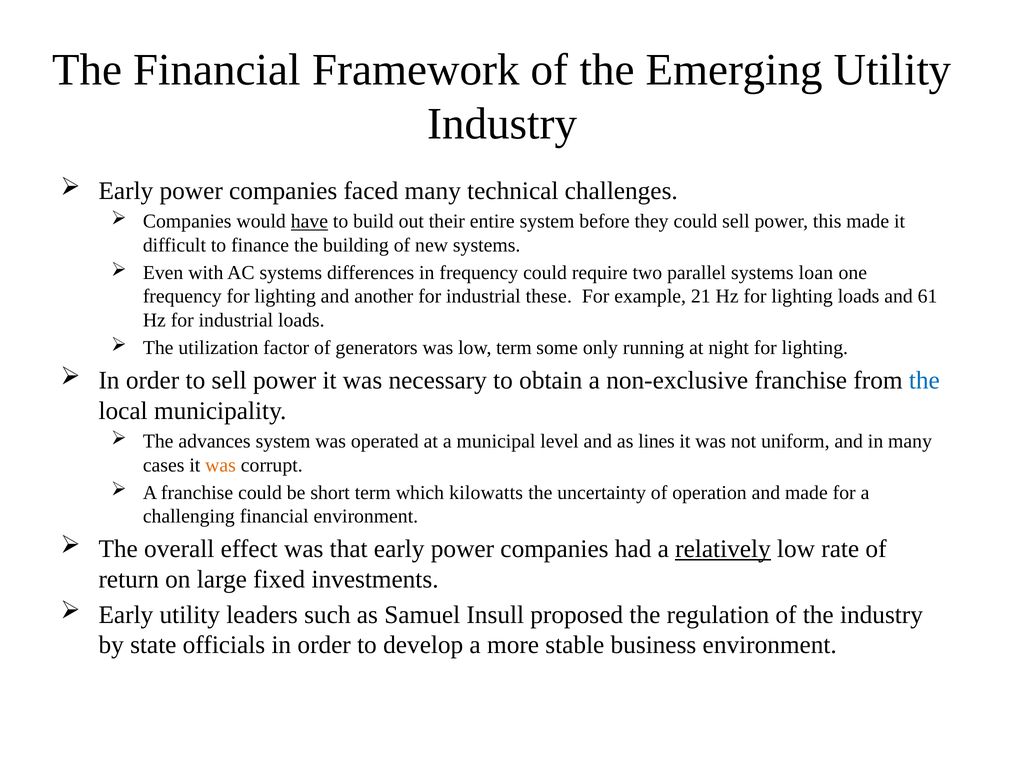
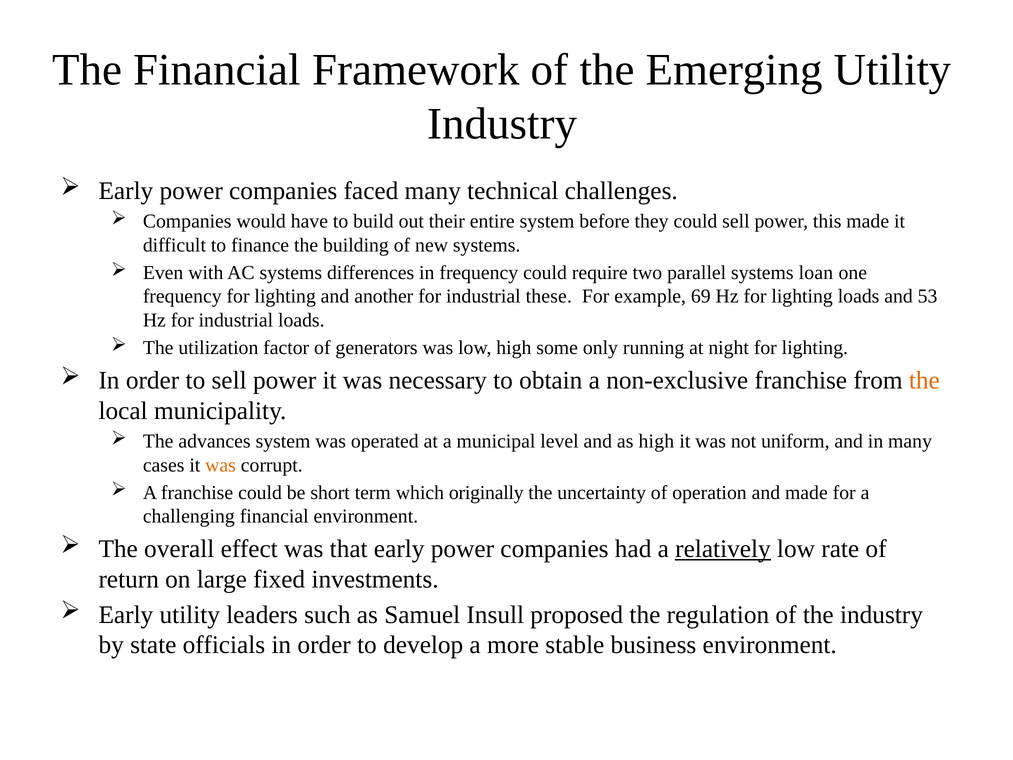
have underline: present -> none
21: 21 -> 69
61: 61 -> 53
low term: term -> high
the at (924, 380) colour: blue -> orange
as lines: lines -> high
kilowatts: kilowatts -> originally
